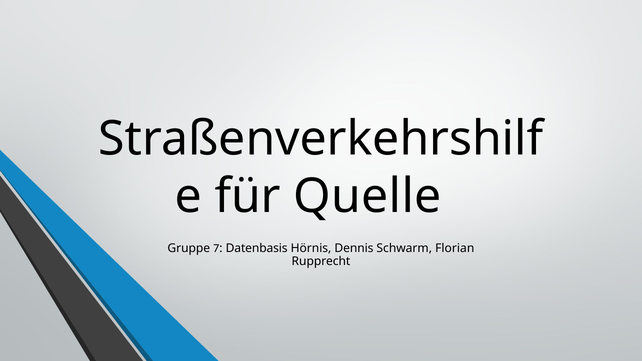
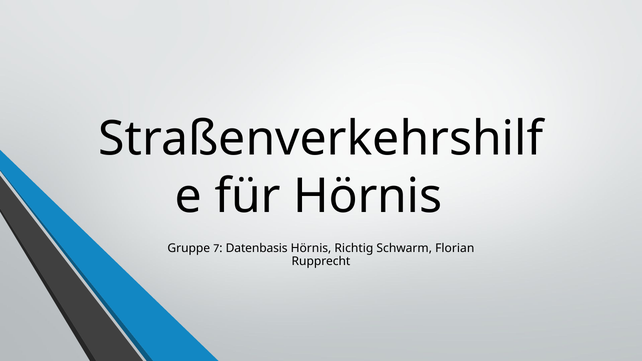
für Quelle: Quelle -> Hörnis
Dennis: Dennis -> Richtig
